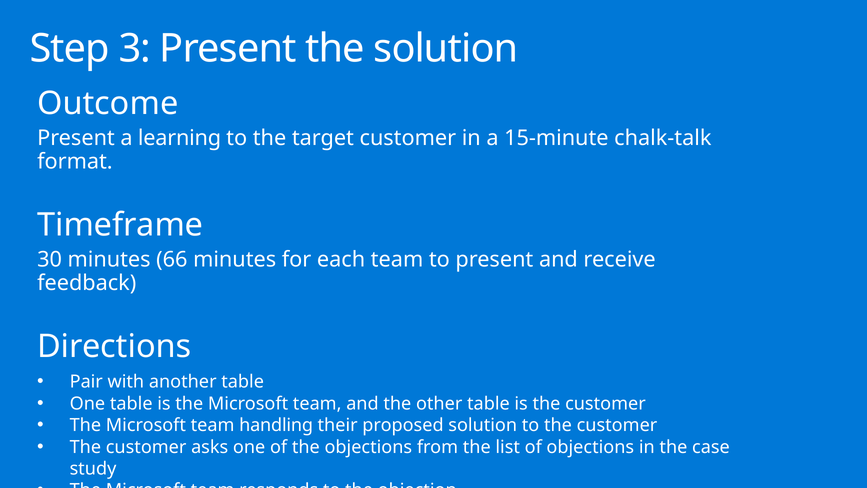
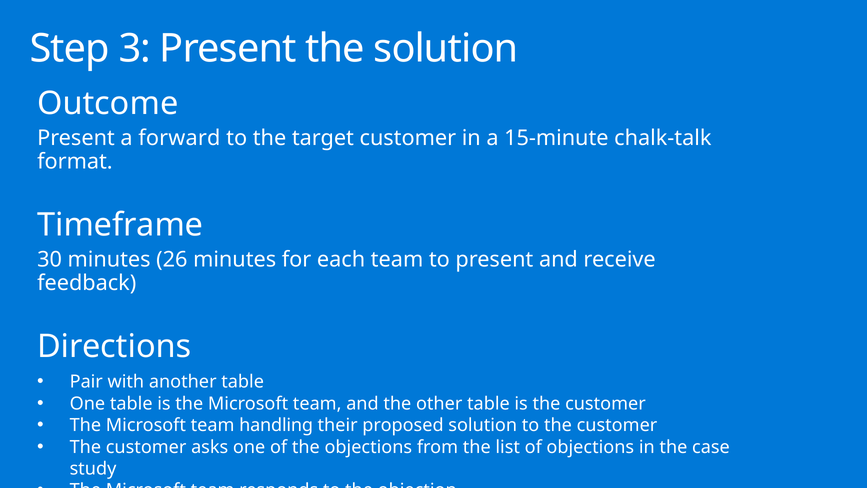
learning: learning -> forward
66: 66 -> 26
